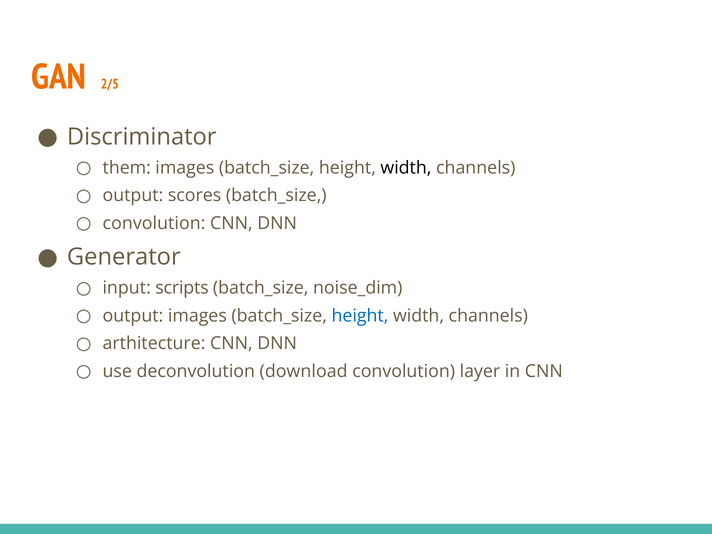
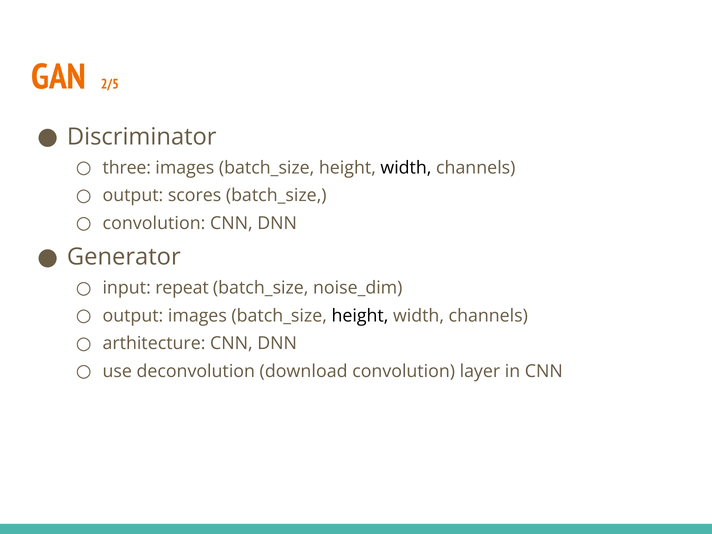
them: them -> three
scripts: scripts -> repeat
height at (360, 316) colour: blue -> black
